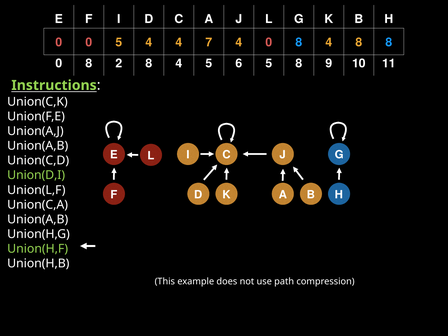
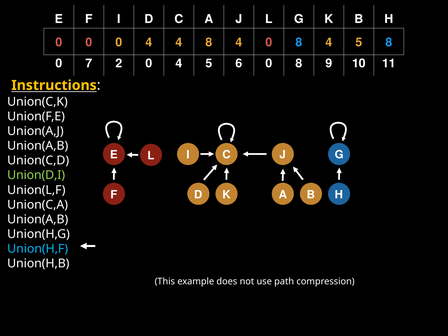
0 0 5: 5 -> 0
4 7: 7 -> 8
8 4 8: 8 -> 5
8 at (89, 63): 8 -> 7
2 8: 8 -> 0
6 5: 5 -> 0
Instructions colour: light green -> yellow
Union(H,F colour: light green -> light blue
